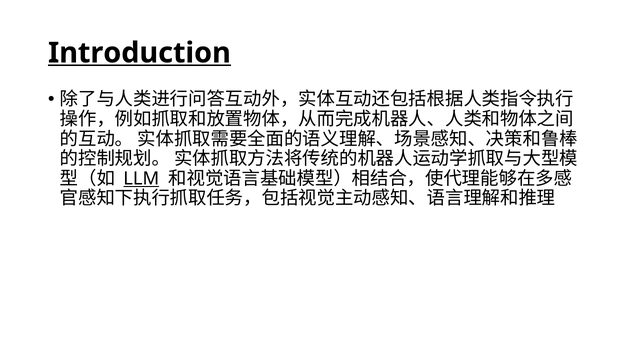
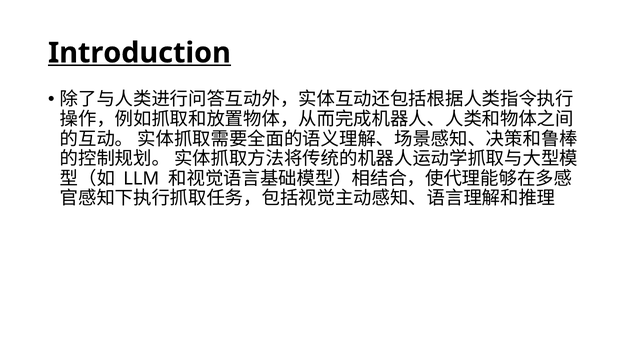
LLM underline: present -> none
